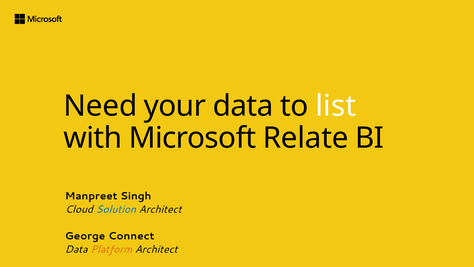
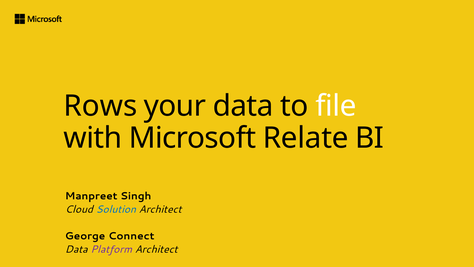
Need: Need -> Rows
list: list -> file
Platform colour: orange -> purple
